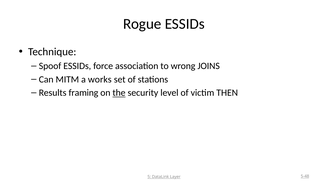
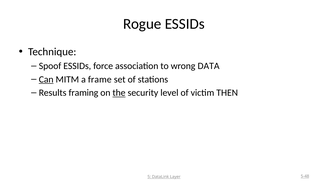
JOINS: JOINS -> DATA
Can underline: none -> present
works: works -> frame
